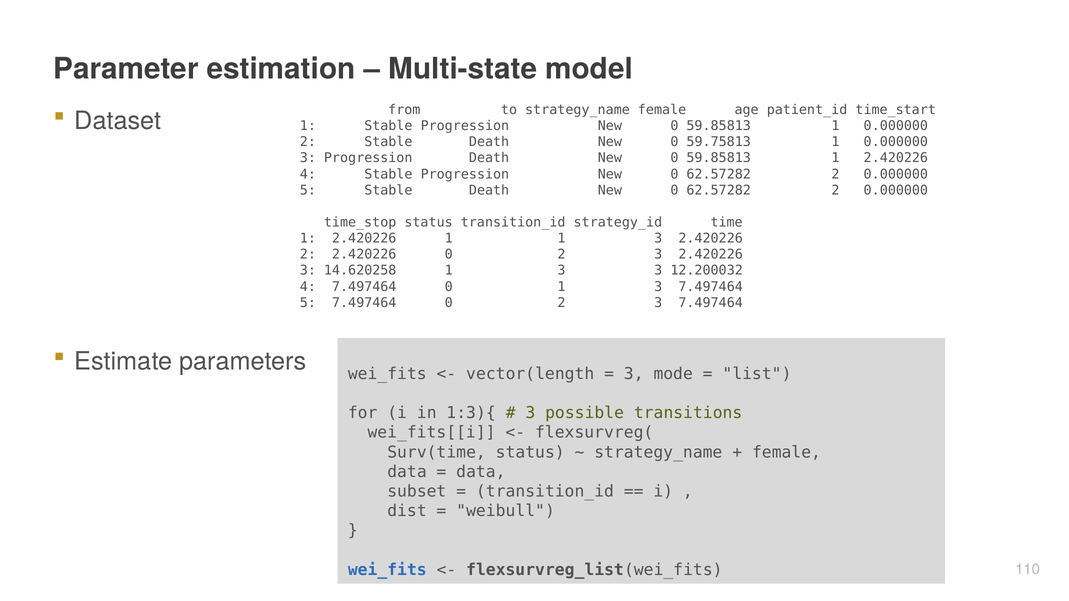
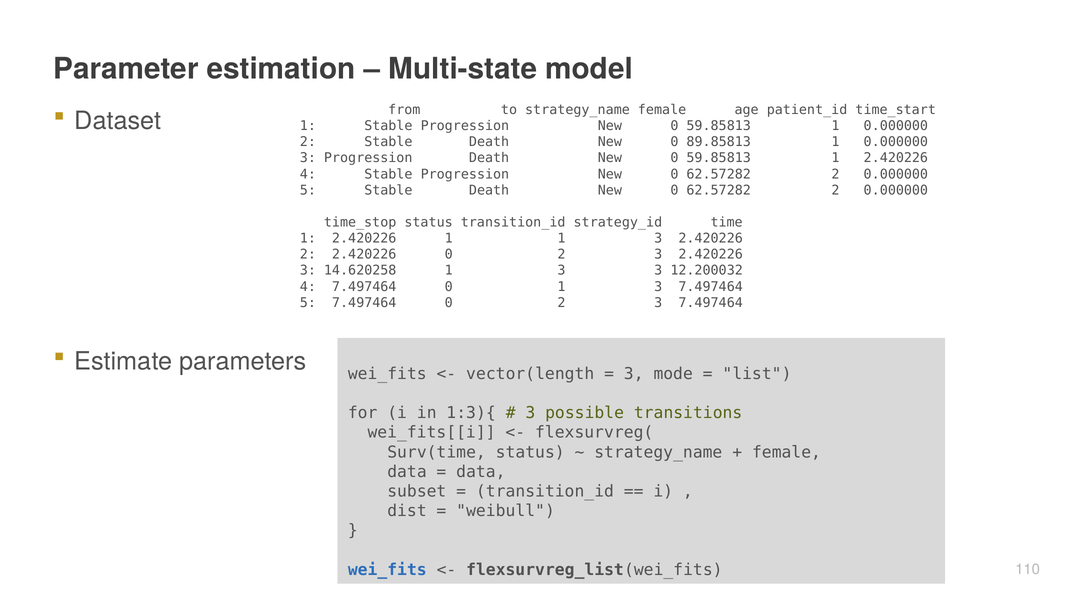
59.75813: 59.75813 -> 89.85813
